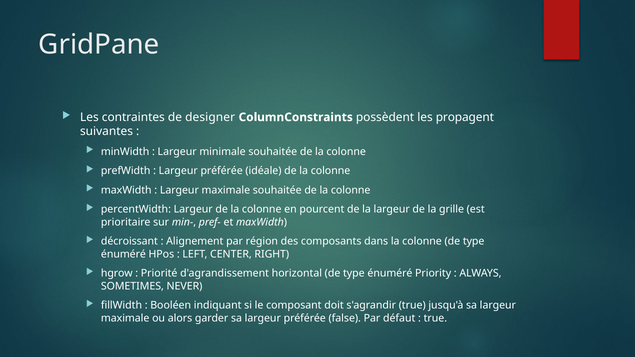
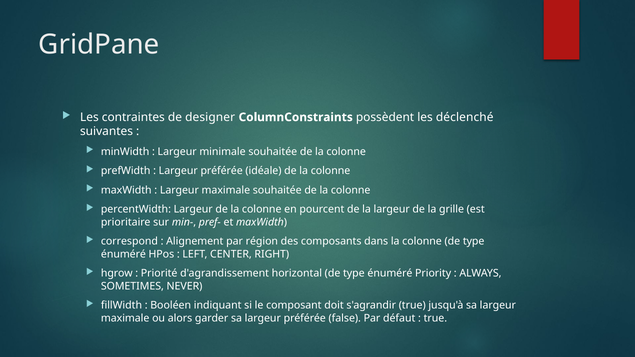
propagent: propagent -> déclenché
décroissant: décroissant -> correspond
